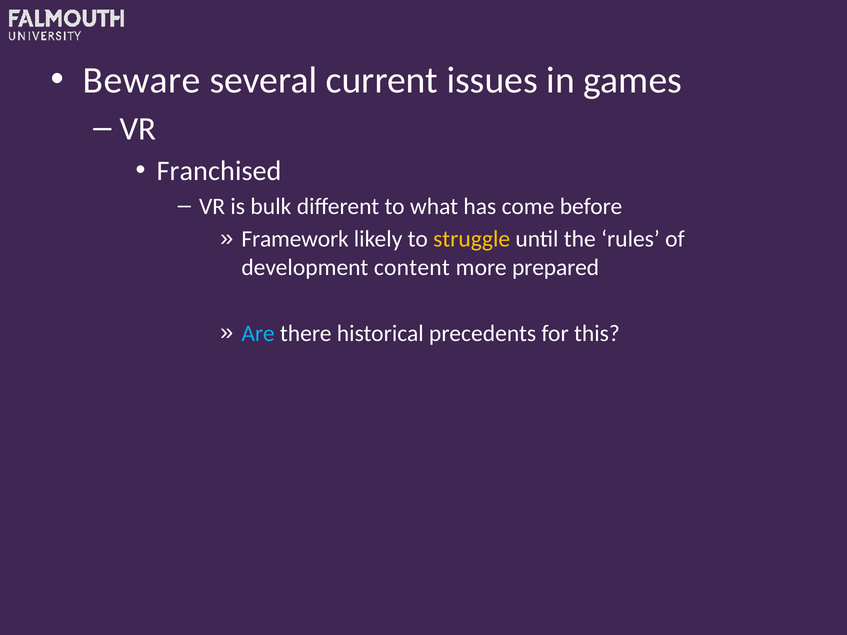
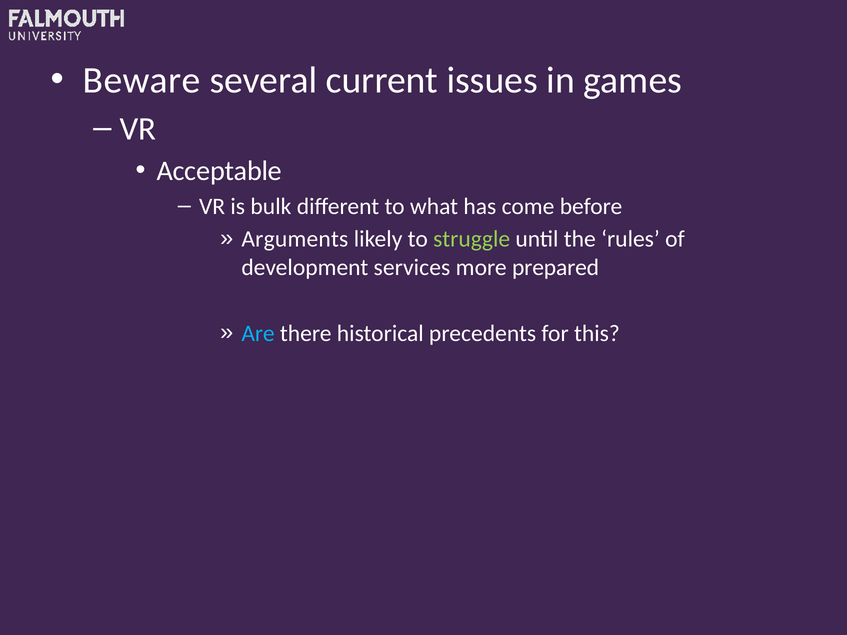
Franchised: Franchised -> Acceptable
Framework: Framework -> Arguments
struggle colour: yellow -> light green
content: content -> services
